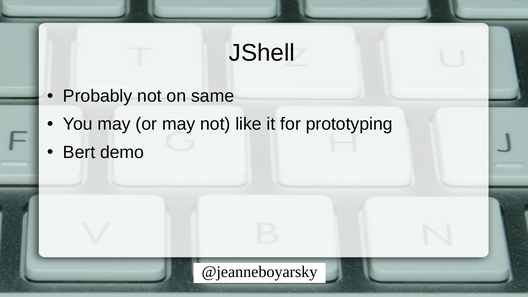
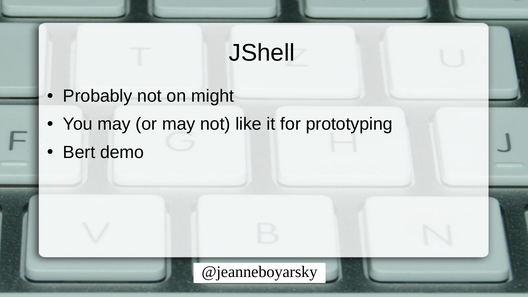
same: same -> might
